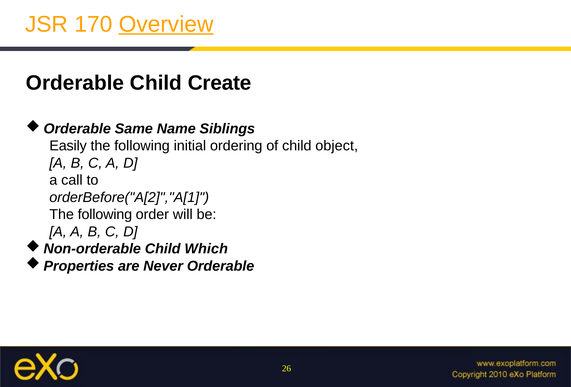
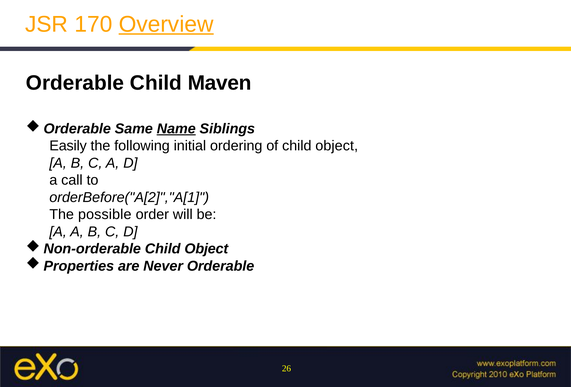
Create: Create -> Maven
Name underline: none -> present
following at (105, 214): following -> possible
Which at (206, 249): Which -> Object
